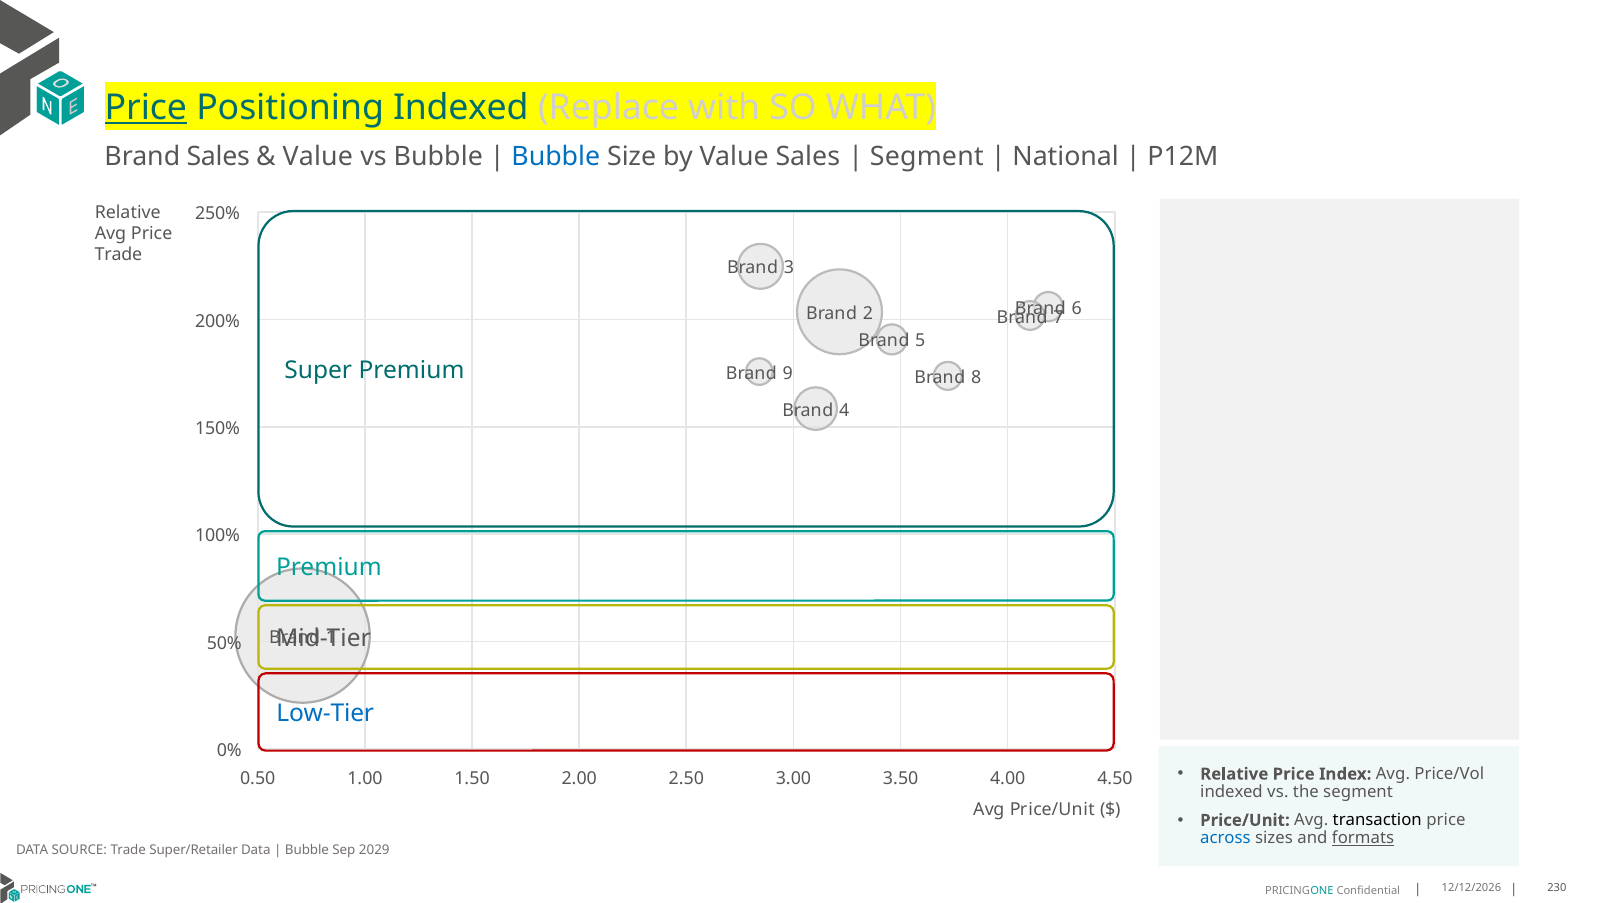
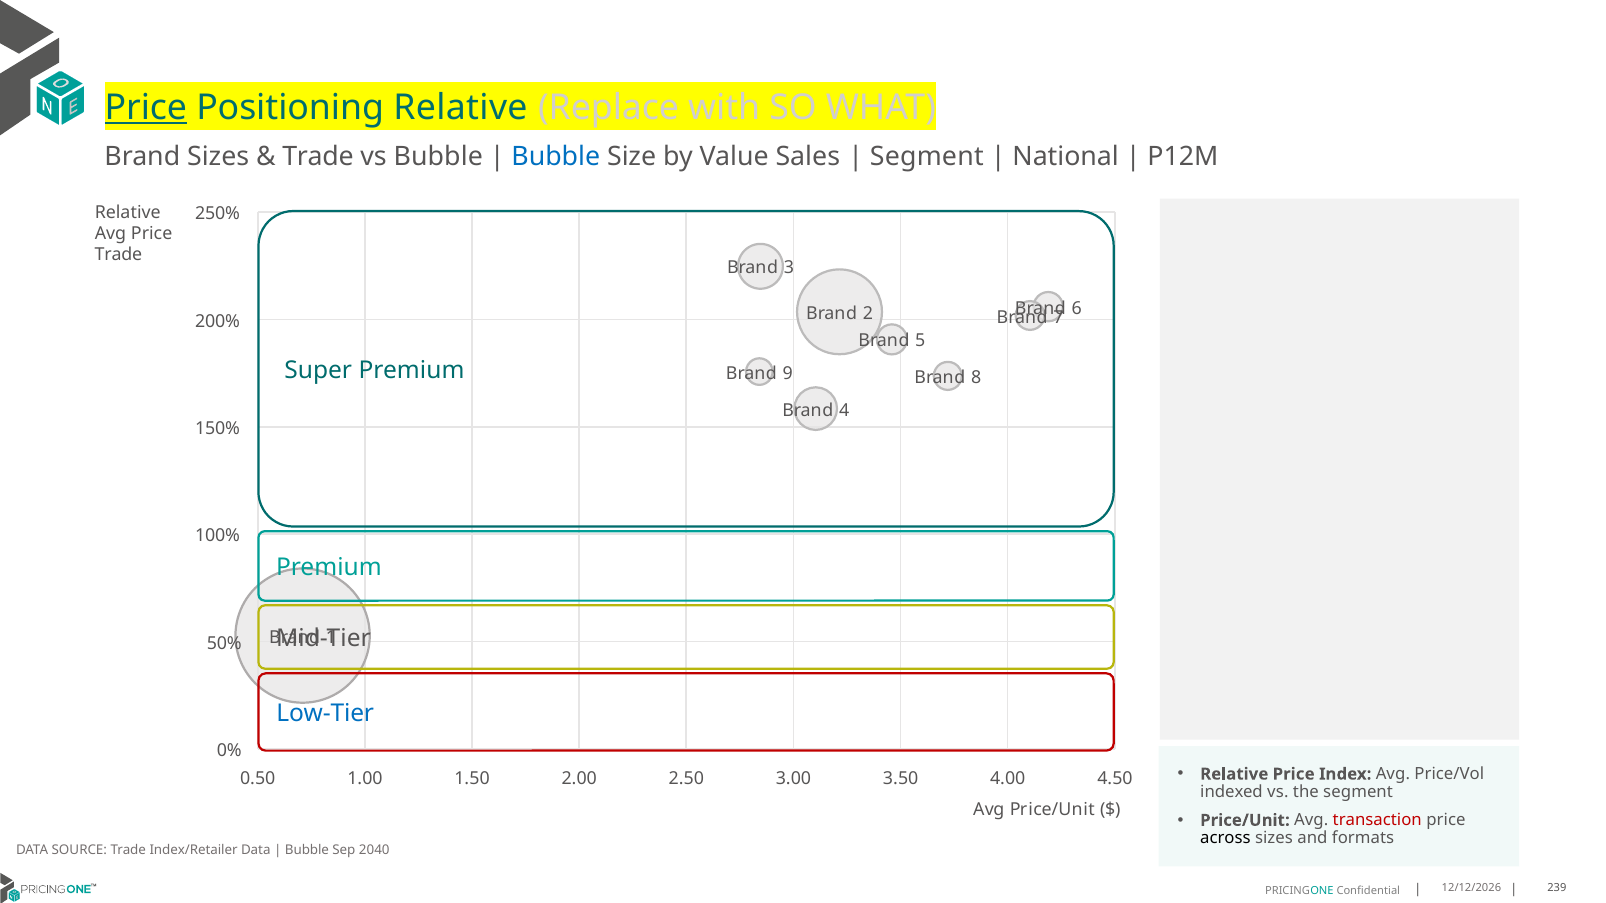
Positioning Indexed: Indexed -> Relative
Brand Sales: Sales -> Sizes
Value at (318, 157): Value -> Trade
transaction colour: black -> red
across colour: blue -> black
formats underline: present -> none
Super/Retailer: Super/Retailer -> Index/Retailer
2029: 2029 -> 2040
230: 230 -> 239
